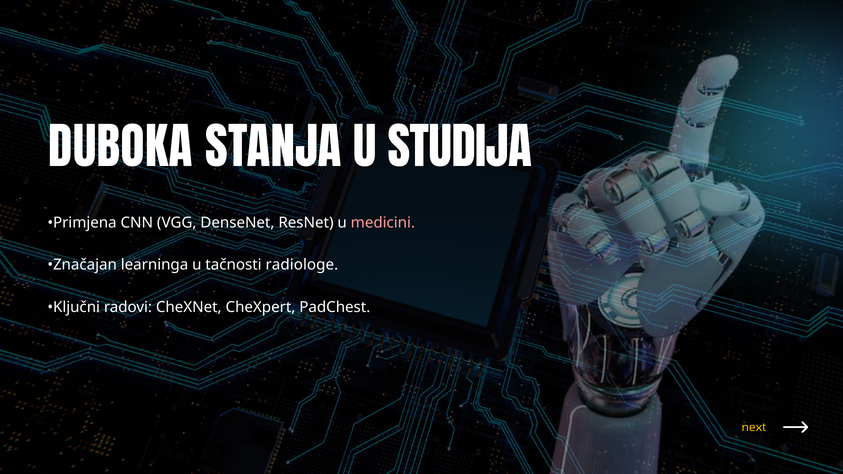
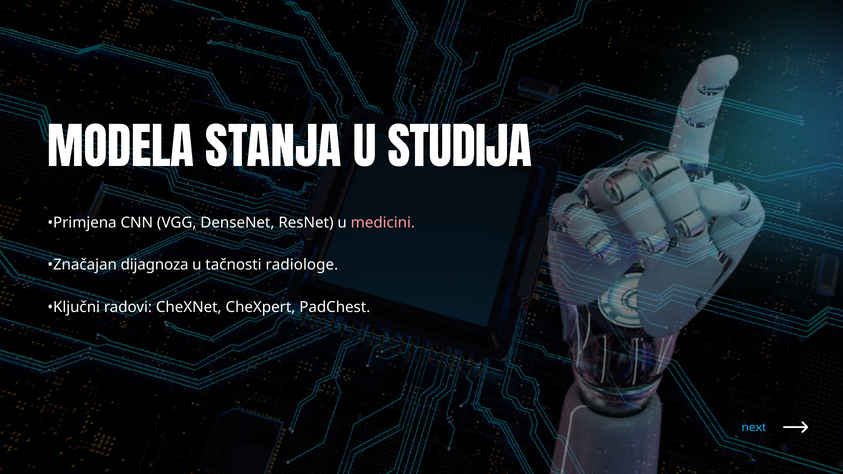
DUBOKA: DUBOKA -> MODELA
learninga: learninga -> dijagnoza
next colour: yellow -> light blue
